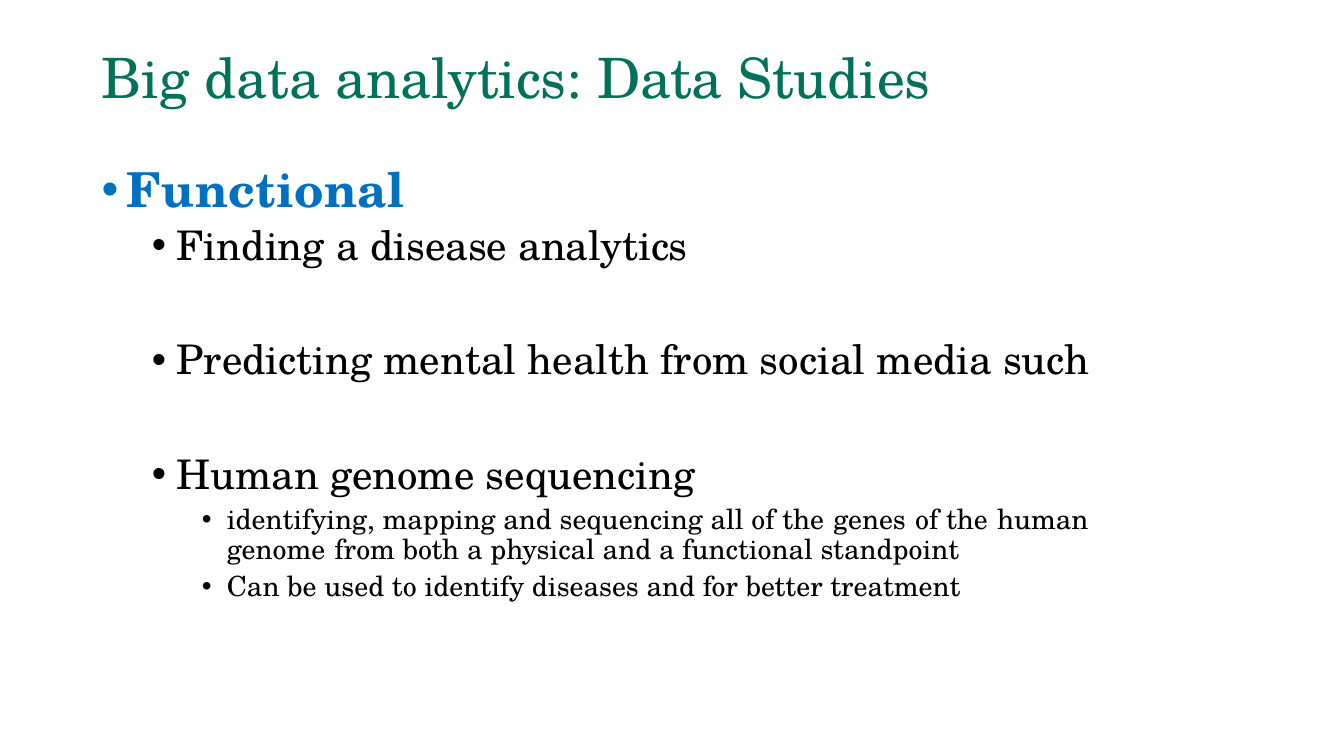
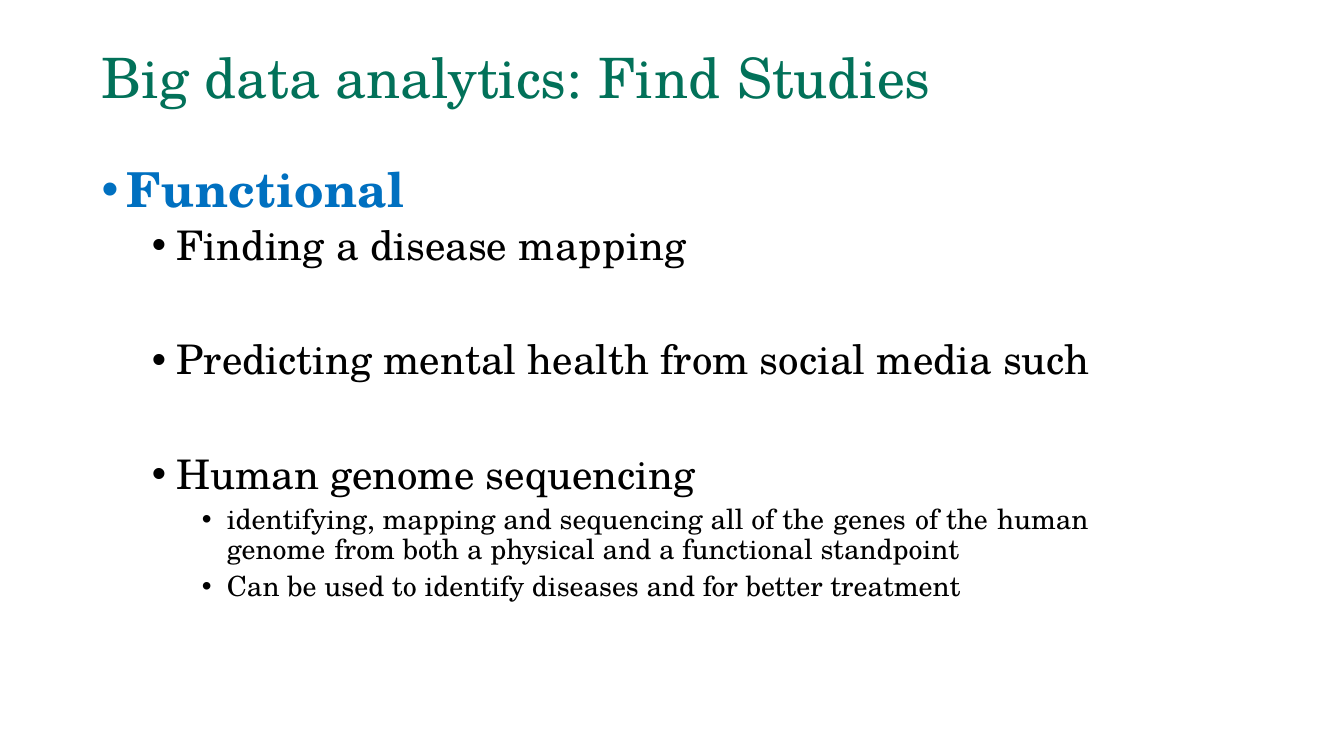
analytics Data: Data -> Find
disease analytics: analytics -> mapping
